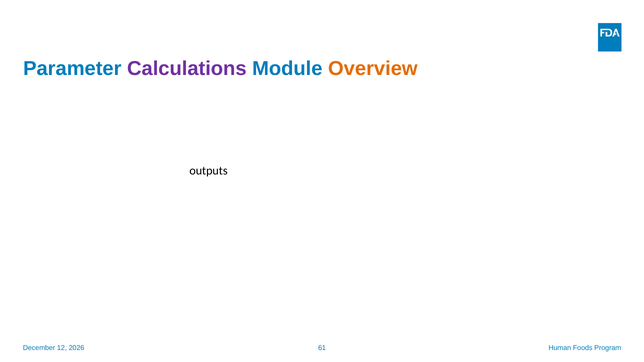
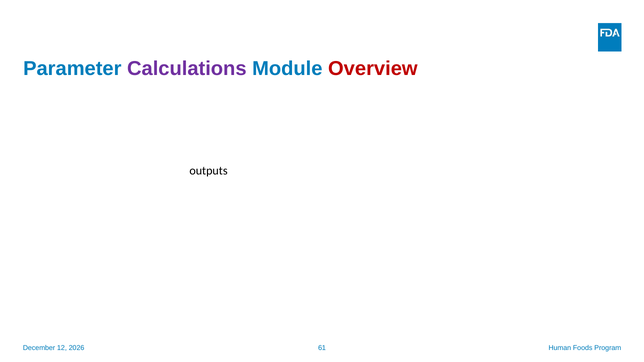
Overview colour: orange -> red
